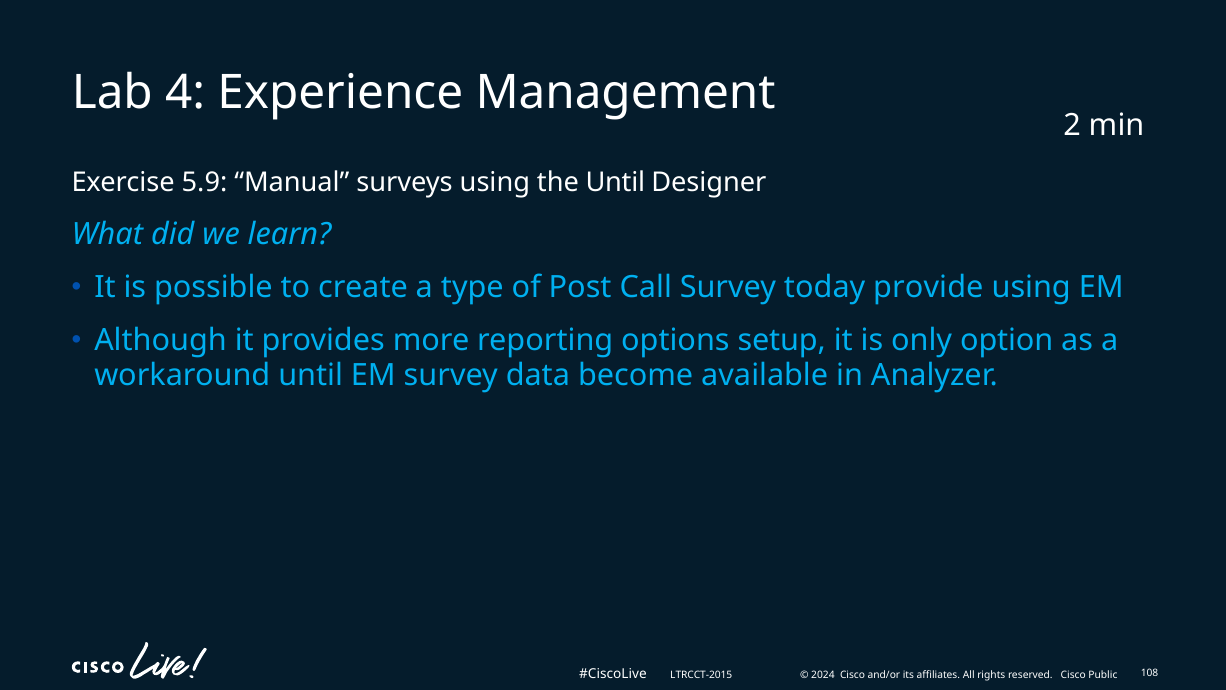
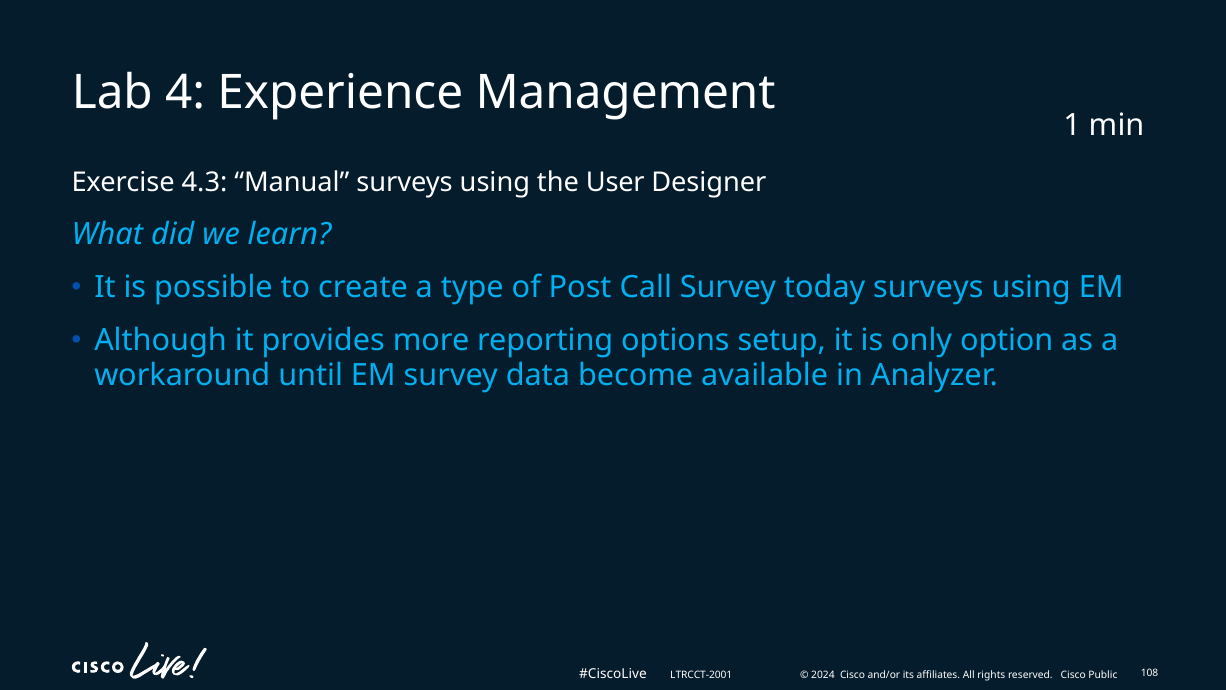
2: 2 -> 1
5.9: 5.9 -> 4.3
the Until: Until -> User
today provide: provide -> surveys
LTRCCT-2015: LTRCCT-2015 -> LTRCCT-2001
